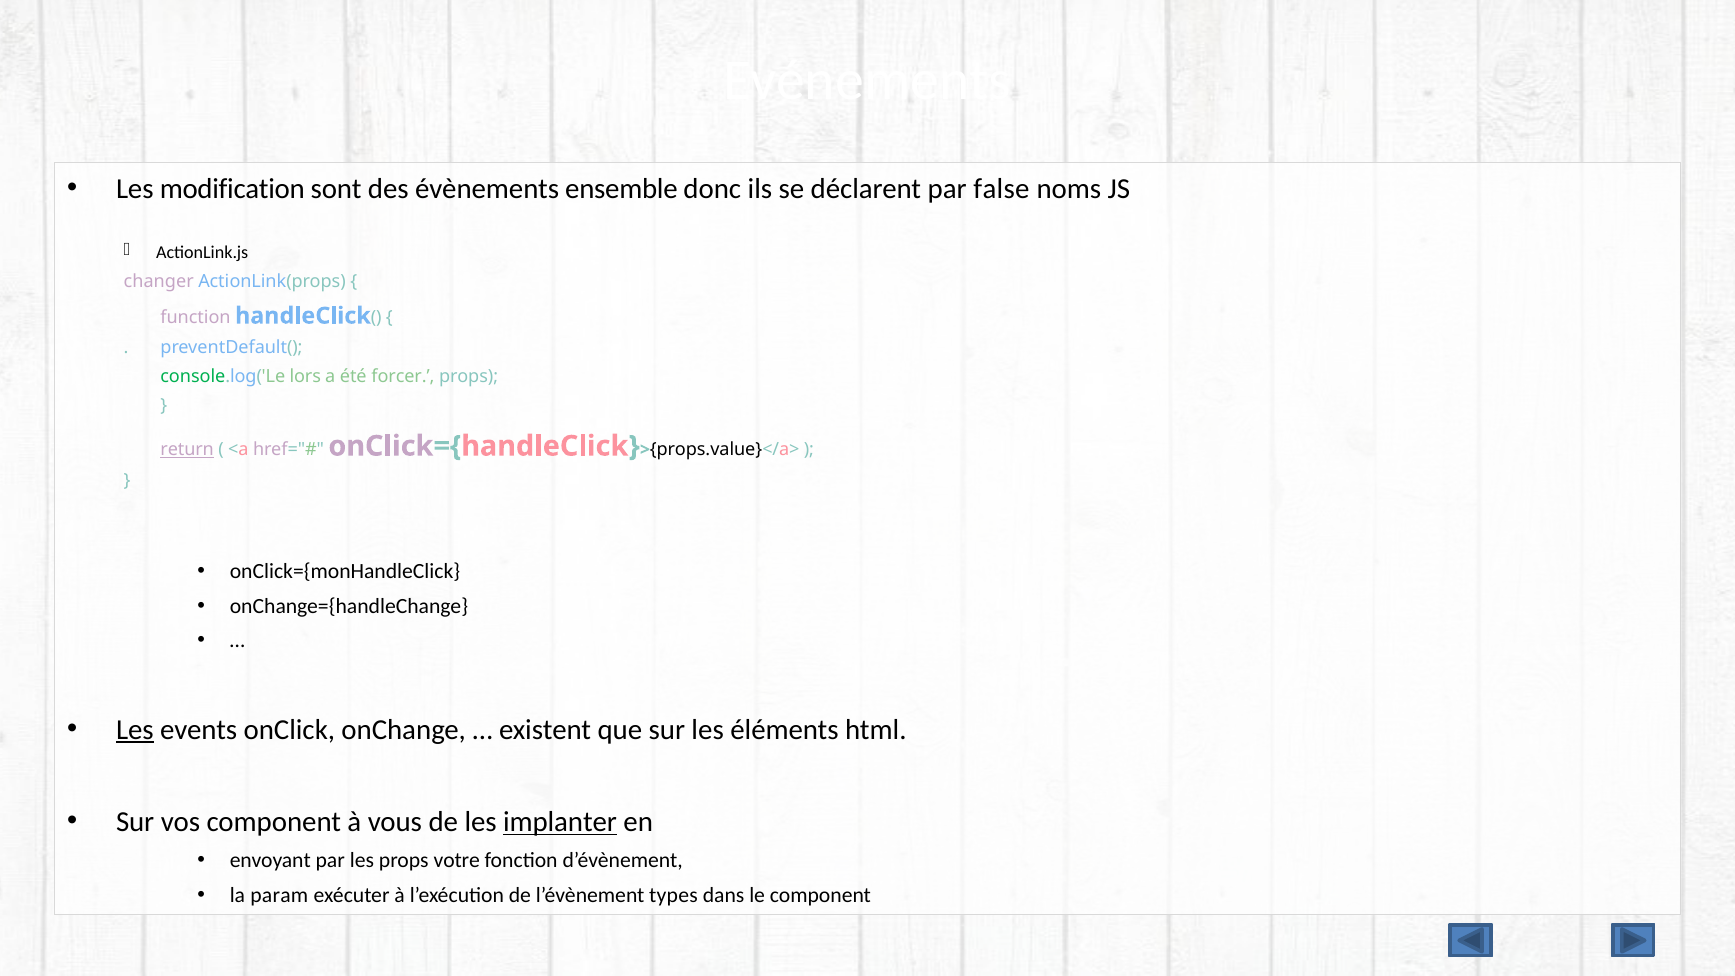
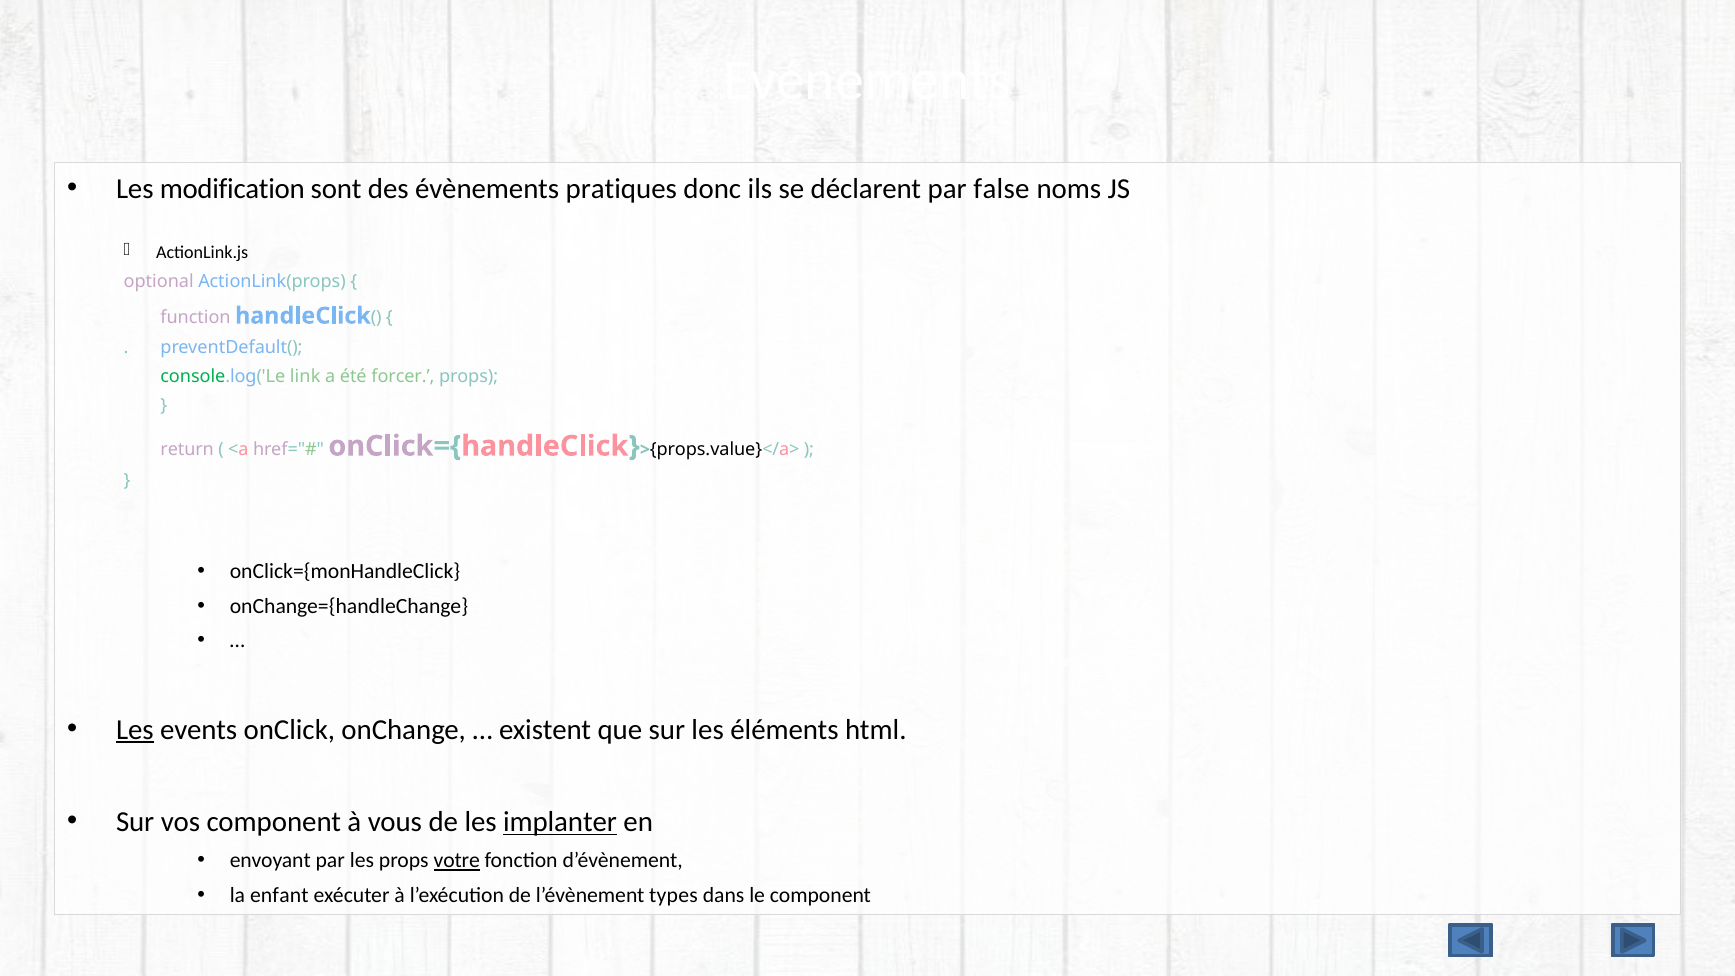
ensemble: ensemble -> pratiques
changer: changer -> optional
lors: lors -> link
return underline: present -> none
votre underline: none -> present
param: param -> enfant
